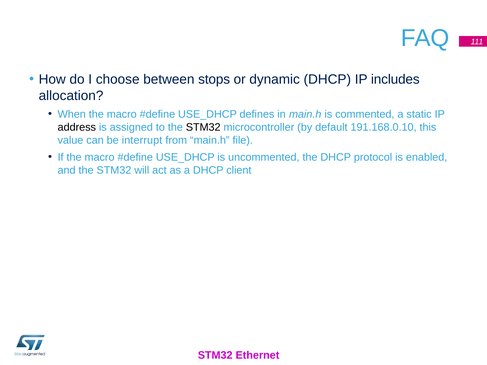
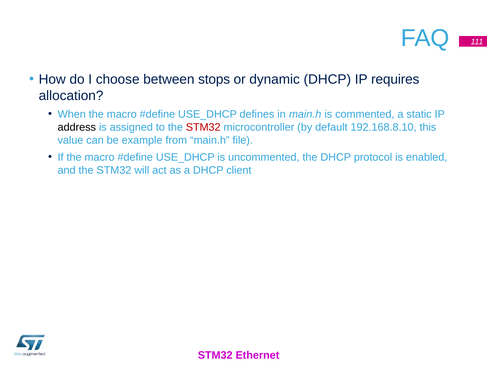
includes: includes -> requires
STM32 at (203, 127) colour: black -> red
191.168.0.10: 191.168.0.10 -> 192.168.8.10
interrupt: interrupt -> example
